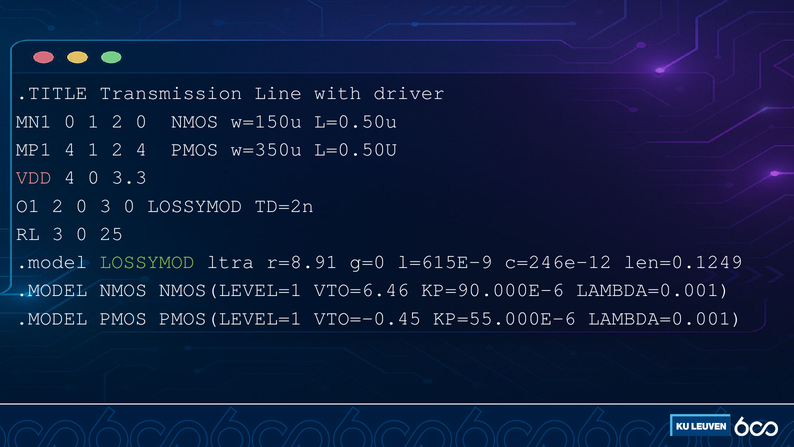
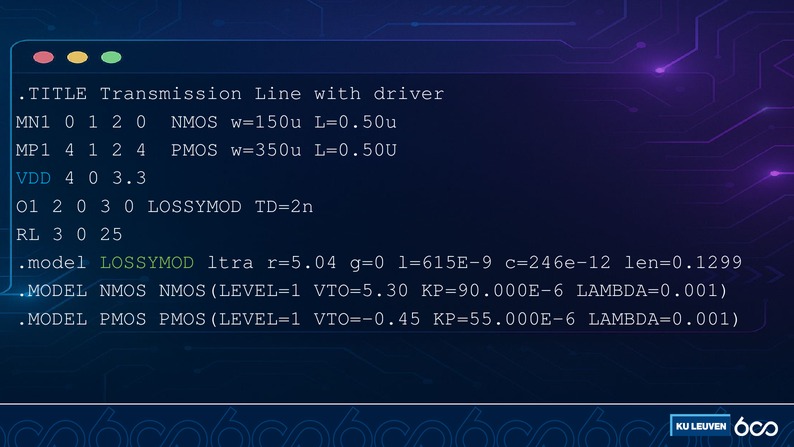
VDD colour: pink -> light blue
r=8.91: r=8.91 -> r=5.04
len=0.1249: len=0.1249 -> len=0.1299
VTO=6.46: VTO=6.46 -> VTO=5.30
